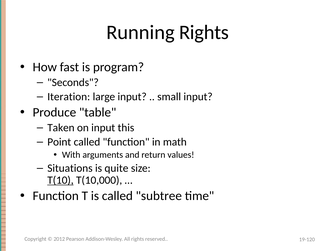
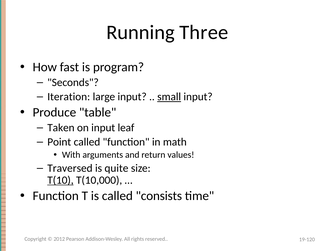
Running Rights: Rights -> Three
small underline: none -> present
this: this -> leaf
Situations: Situations -> Traversed
subtree: subtree -> consists
